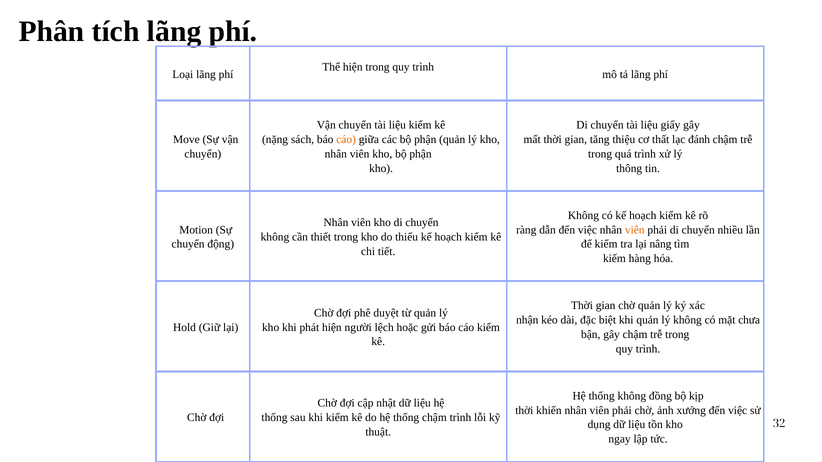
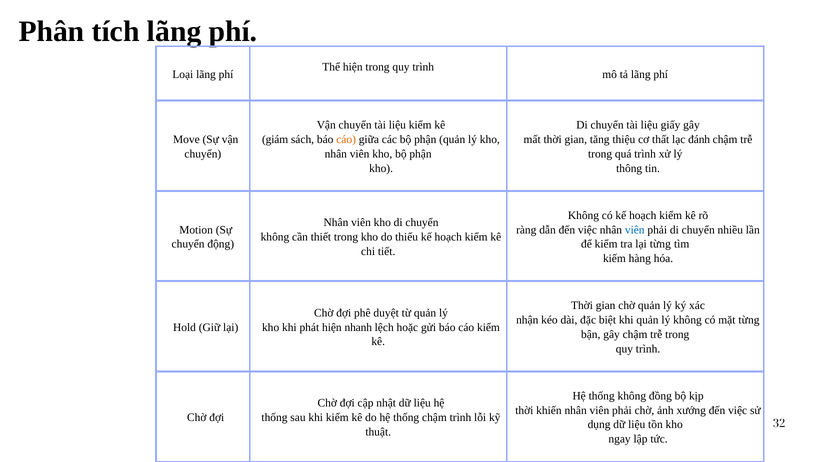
nặng: nặng -> giám
viên at (635, 230) colour: orange -> blue
lại nâng: nâng -> từng
mặt chưa: chưa -> từng
người: người -> nhanh
